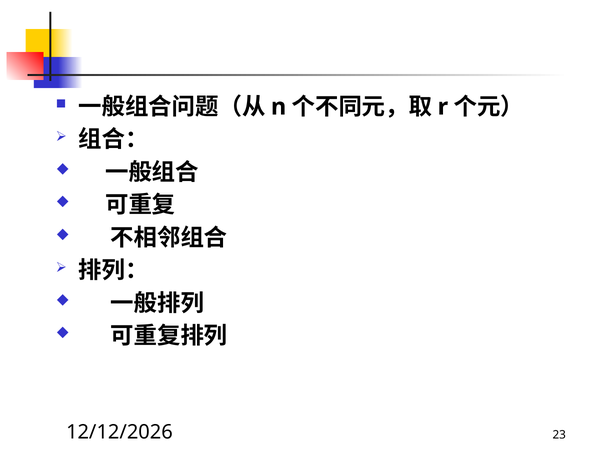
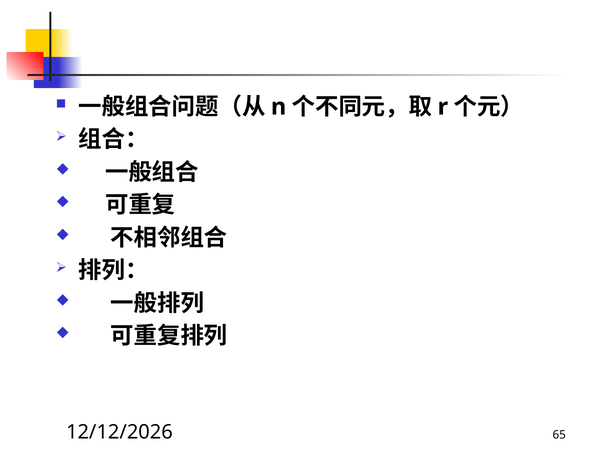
23: 23 -> 65
